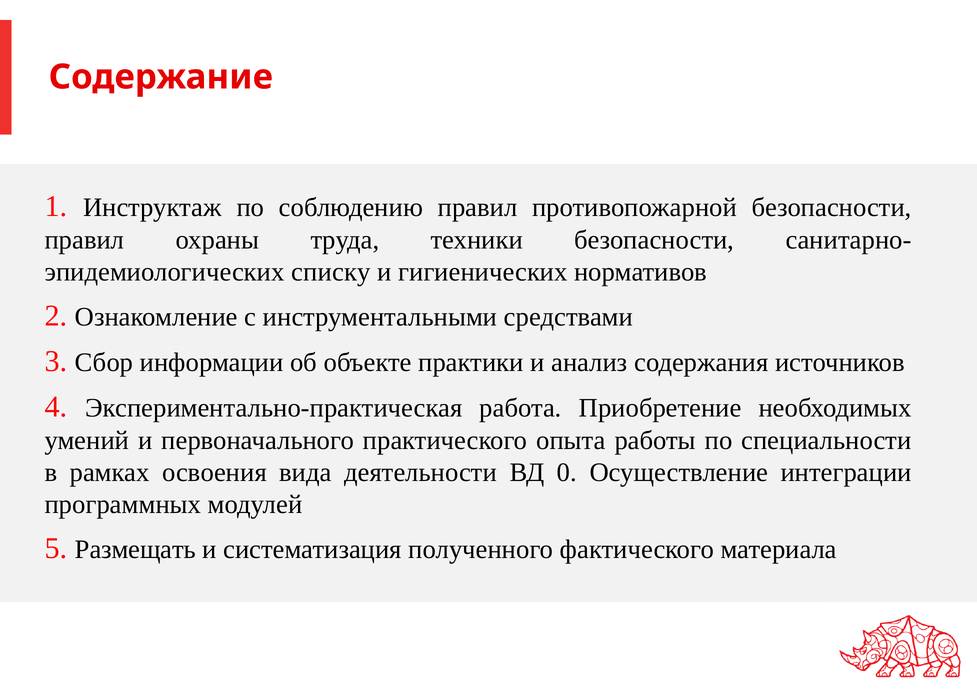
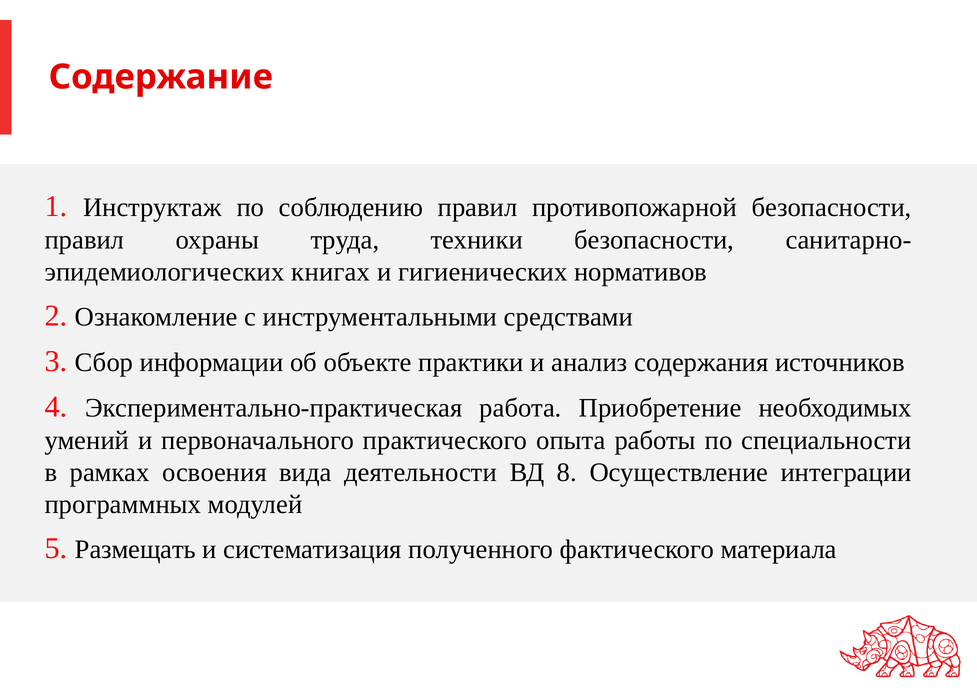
списку: списку -> книгах
0: 0 -> 8
